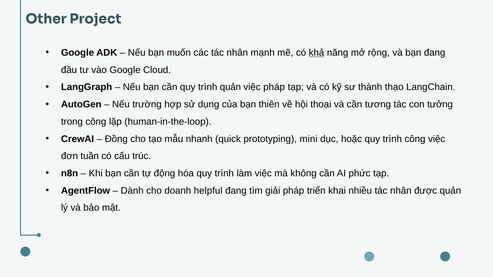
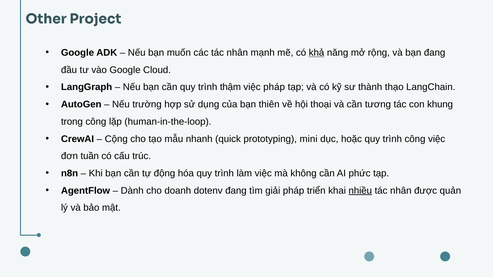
trình quản: quản -> thậm
tưởng: tưởng -> khung
Đồng: Đồng -> Cộng
helpful: helpful -> dotenv
nhiều underline: none -> present
